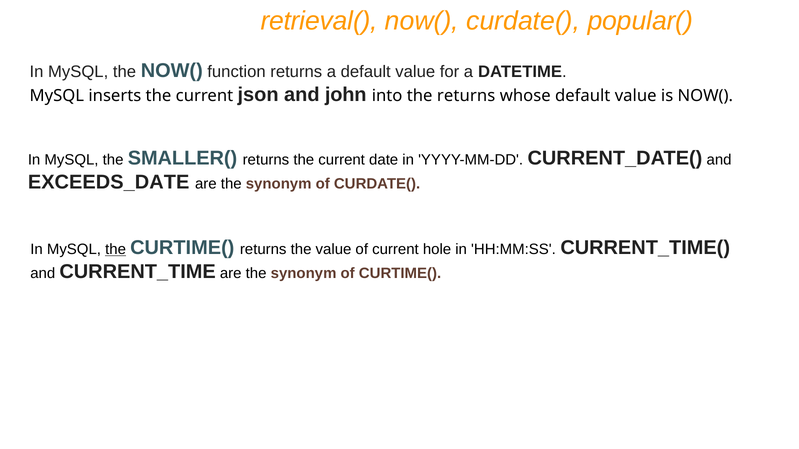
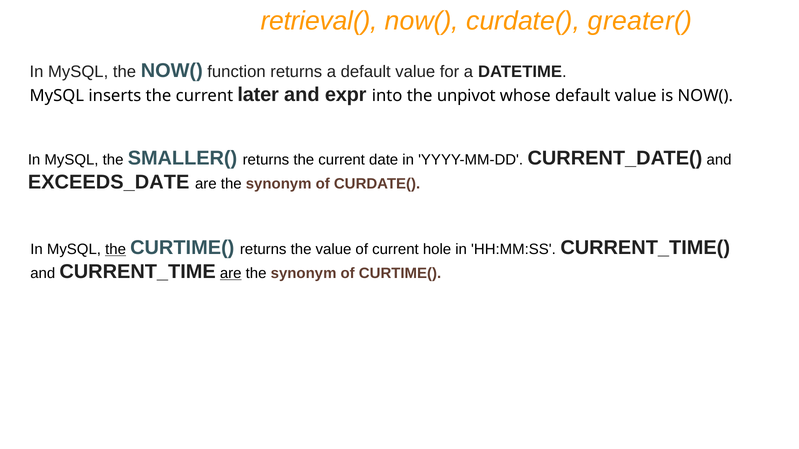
popular(: popular( -> greater(
json: json -> later
john: john -> expr
the returns: returns -> unpivot
are at (231, 274) underline: none -> present
